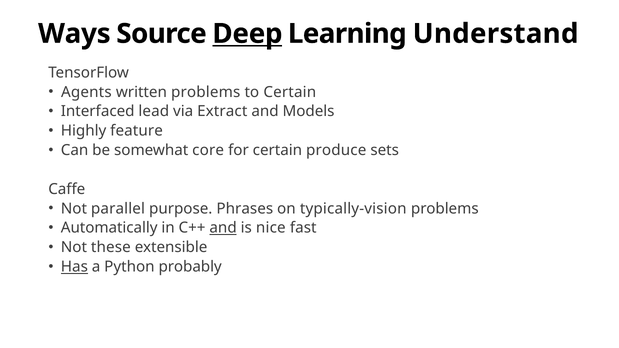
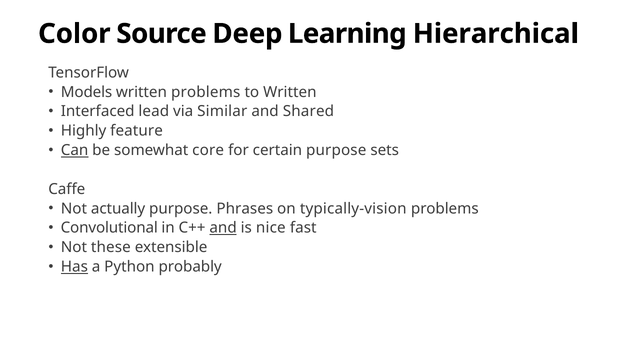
Ways: Ways -> Color
Deep underline: present -> none
Understand: Understand -> Hierarchical
Agents: Agents -> Models
to Certain: Certain -> Written
Extract: Extract -> Similar
Models: Models -> Shared
Can underline: none -> present
certain produce: produce -> purpose
parallel: parallel -> actually
Automatically: Automatically -> Convolutional
